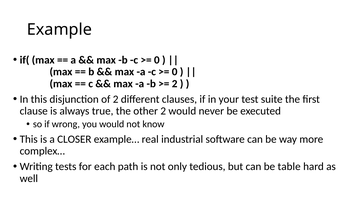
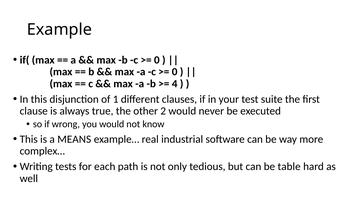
2 at (175, 84): 2 -> 4
of 2: 2 -> 1
CLOSER: CLOSER -> MEANS
